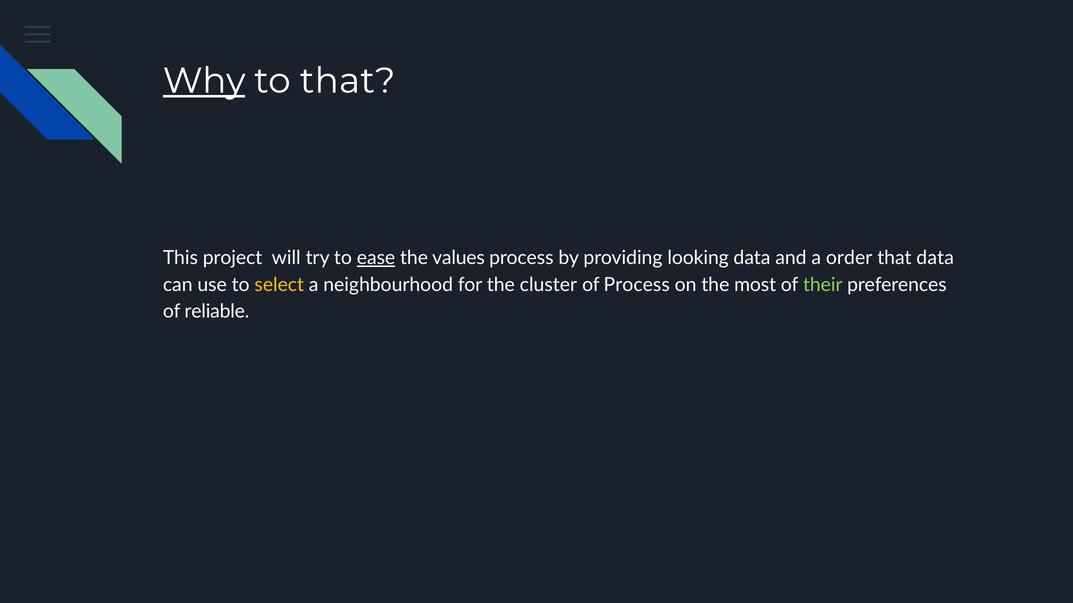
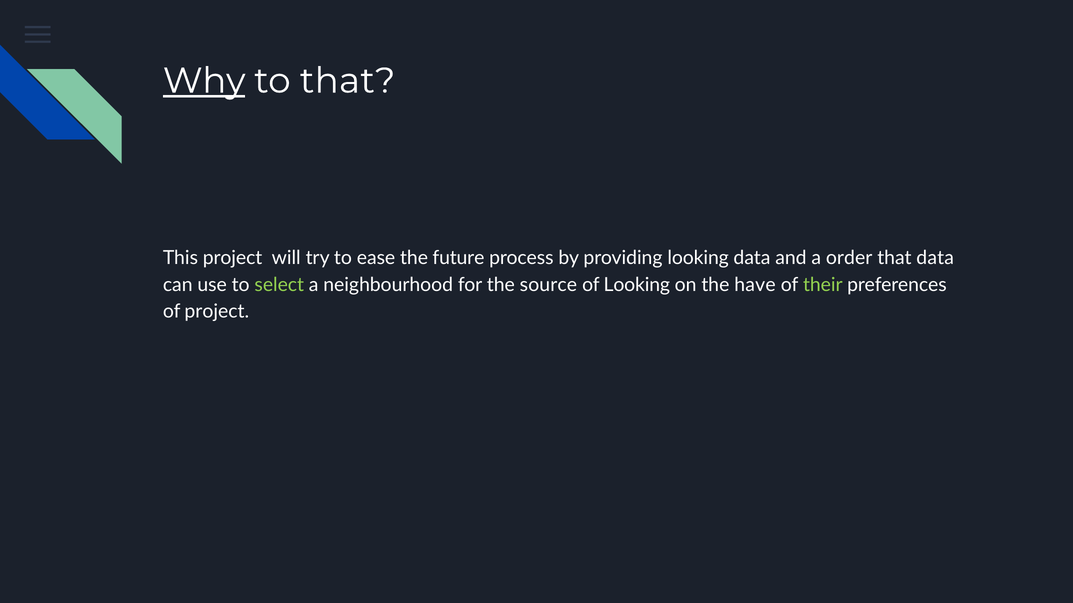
ease underline: present -> none
values: values -> future
select colour: yellow -> light green
cluster: cluster -> source
of Process: Process -> Looking
most: most -> have
of reliable: reliable -> project
